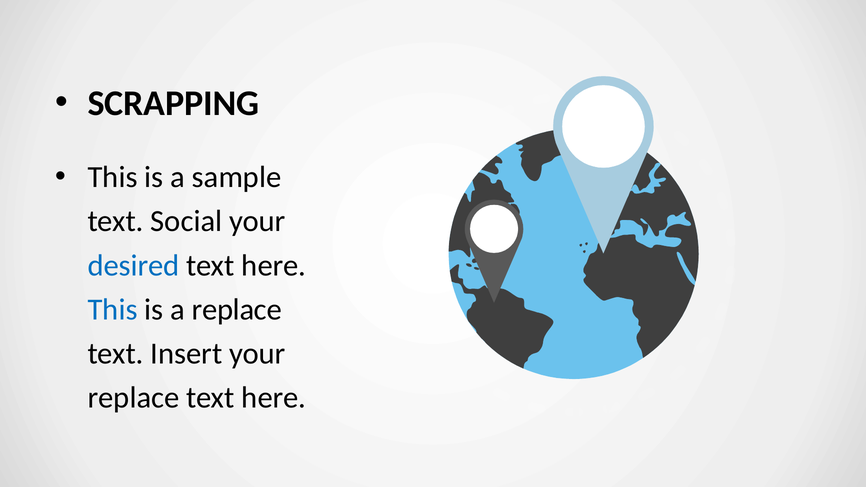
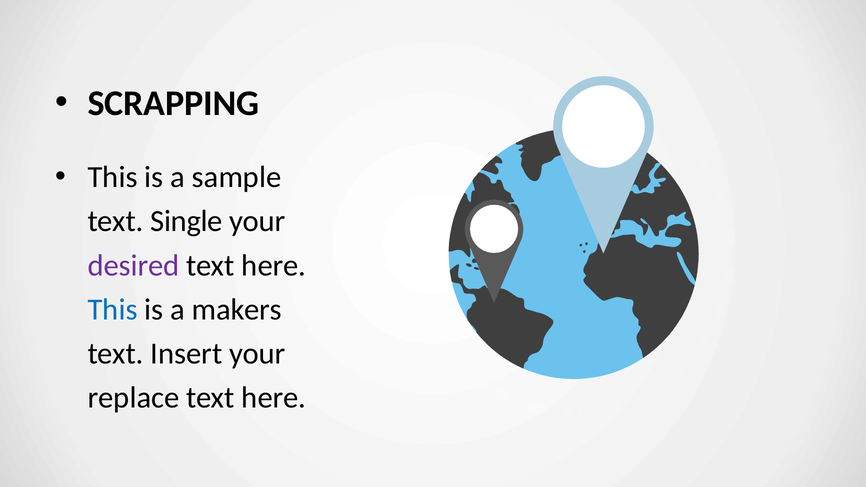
Social: Social -> Single
desired colour: blue -> purple
a replace: replace -> makers
